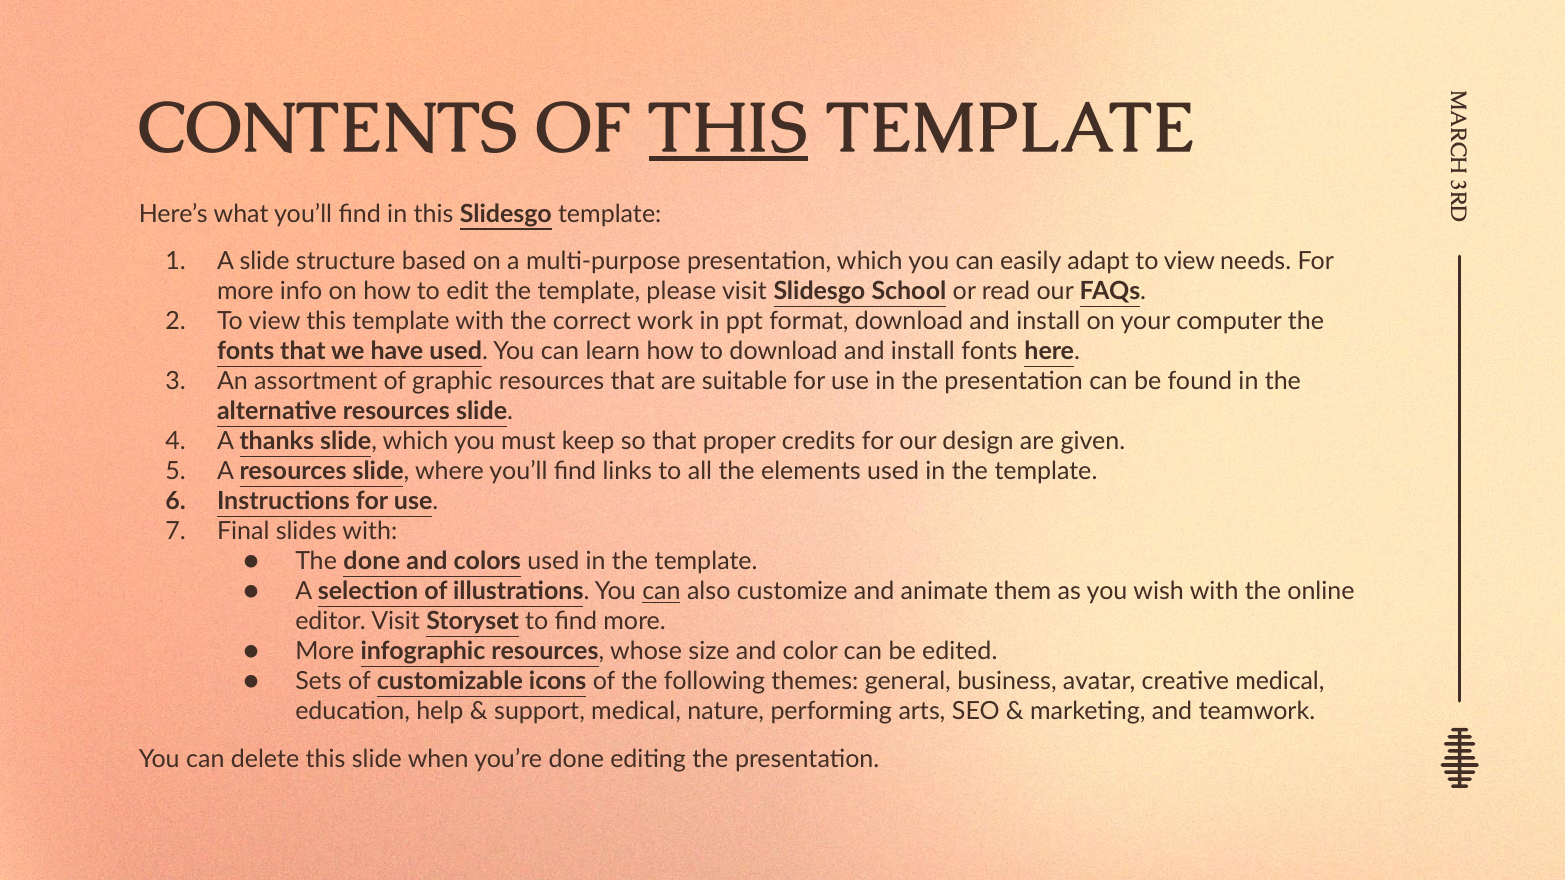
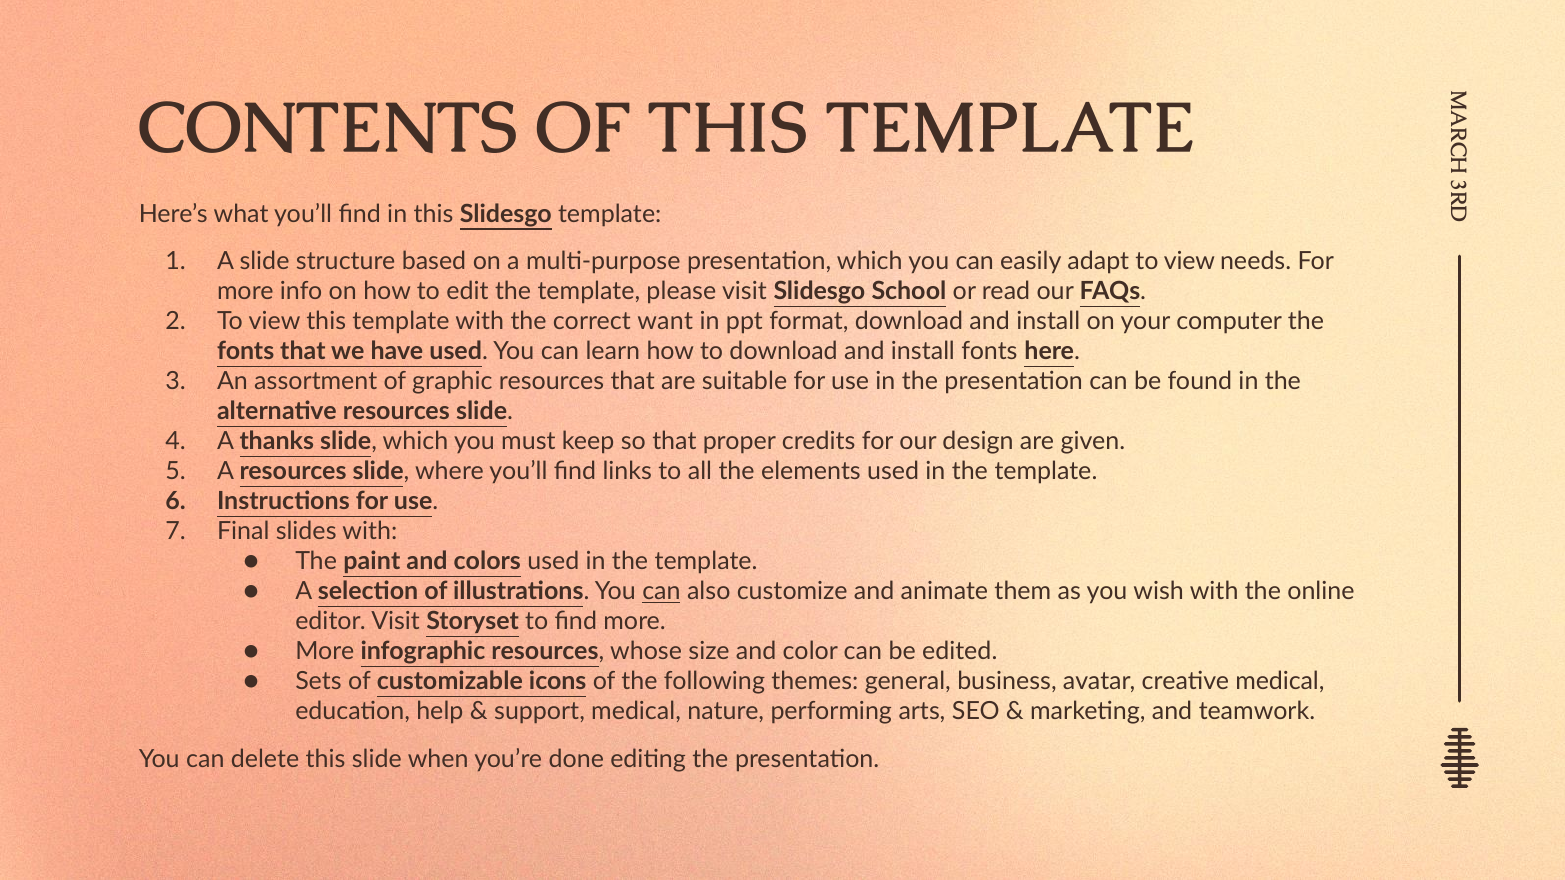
THIS at (728, 129) underline: present -> none
work: work -> want
The done: done -> paint
